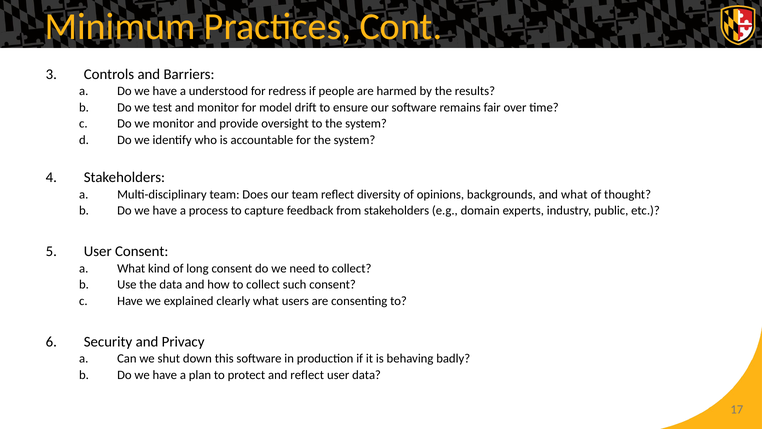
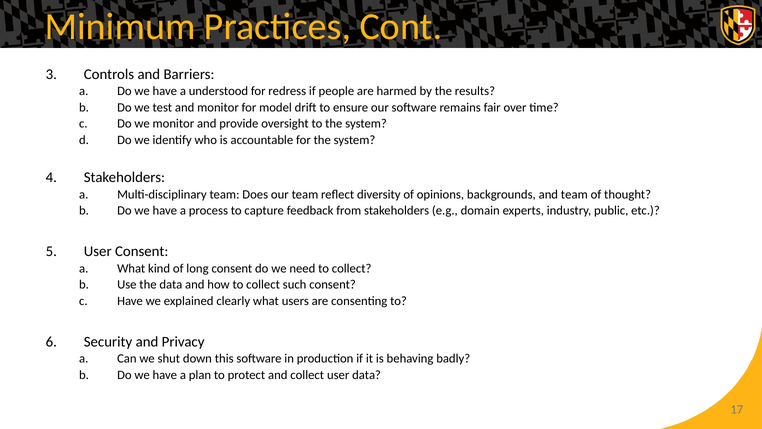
and what: what -> team
and reflect: reflect -> collect
